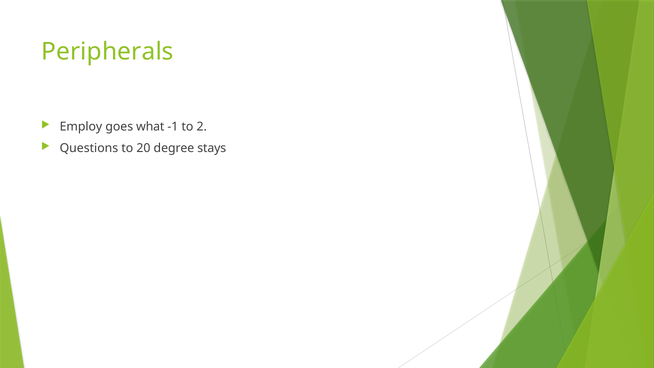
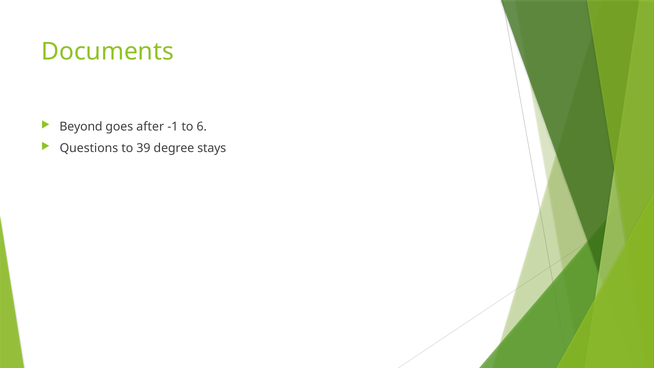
Peripherals: Peripherals -> Documents
Employ: Employ -> Beyond
what: what -> after
2: 2 -> 6
20: 20 -> 39
